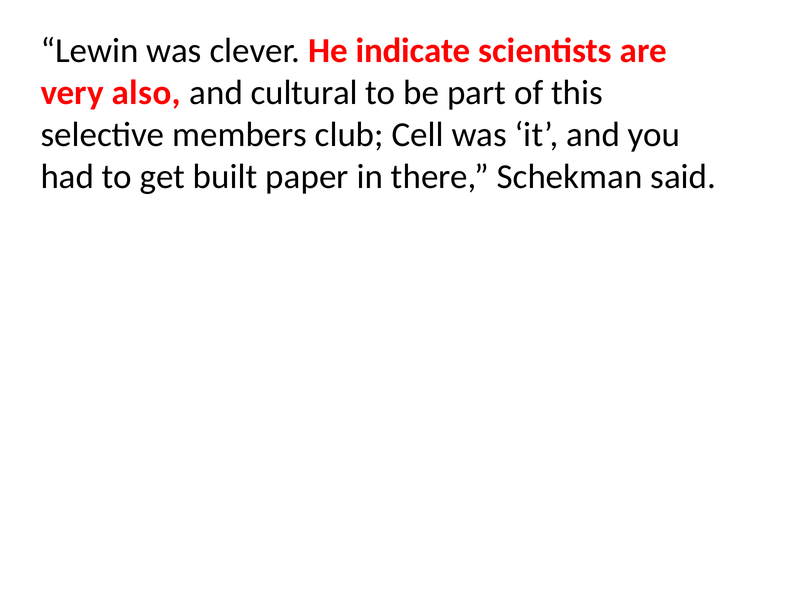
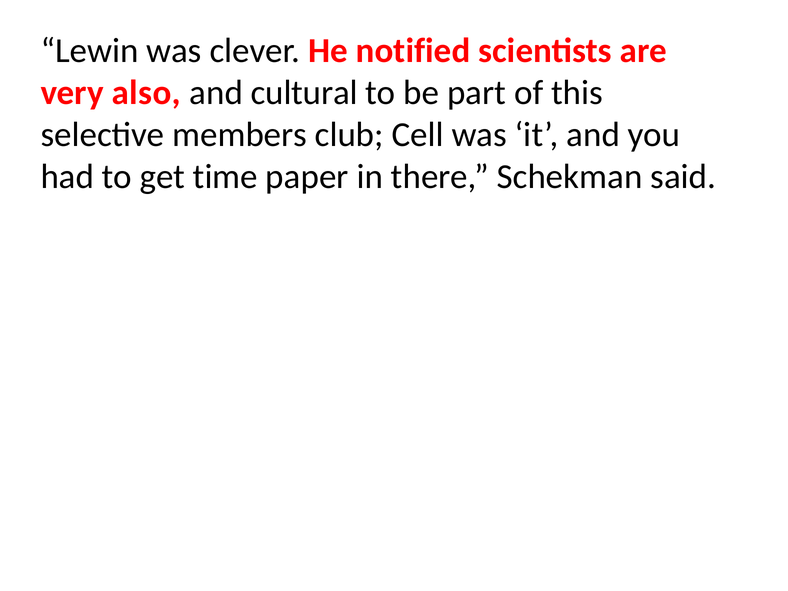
indicate: indicate -> notified
built: built -> time
